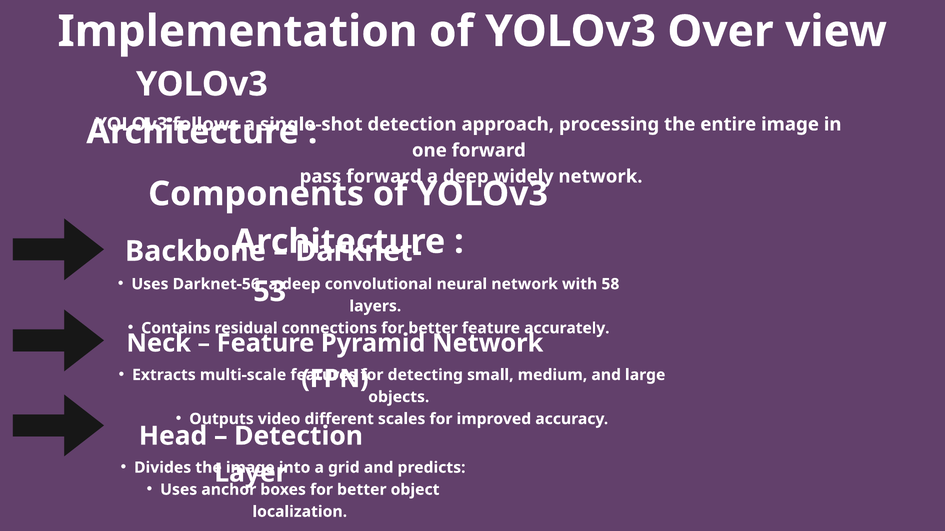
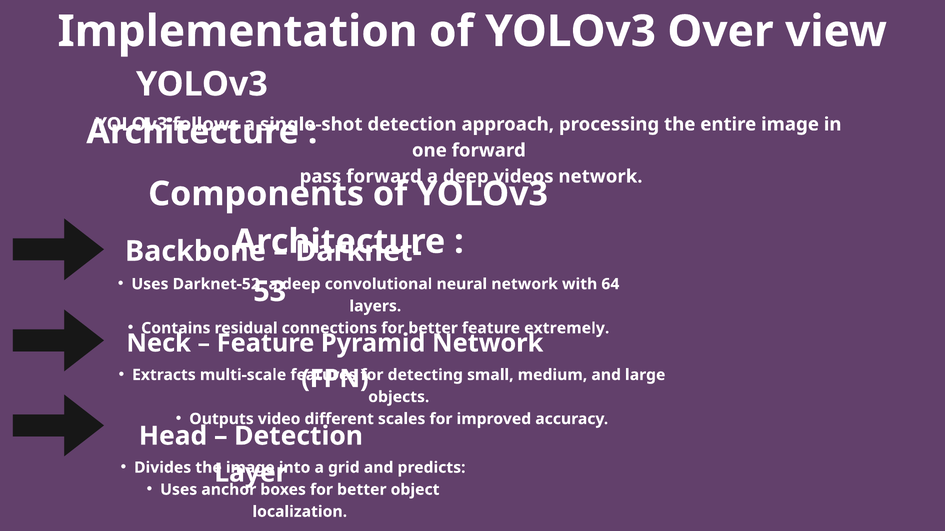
widely: widely -> videos
Darknet-56: Darknet-56 -> Darknet-52
58: 58 -> 64
accurately: accurately -> extremely
